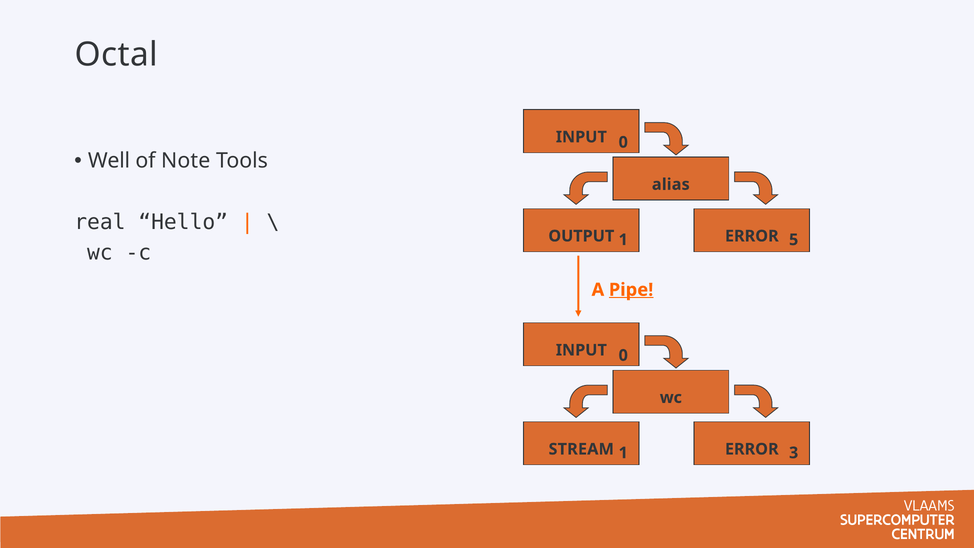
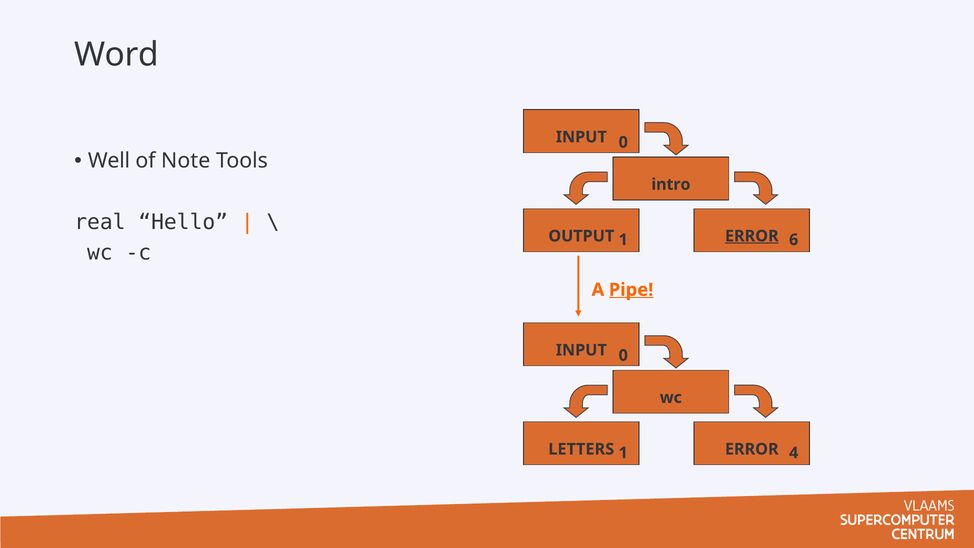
Octal: Octal -> Word
alias: alias -> intro
ERROR at (752, 236) underline: none -> present
5: 5 -> 6
STREAM: STREAM -> LETTERS
3: 3 -> 4
